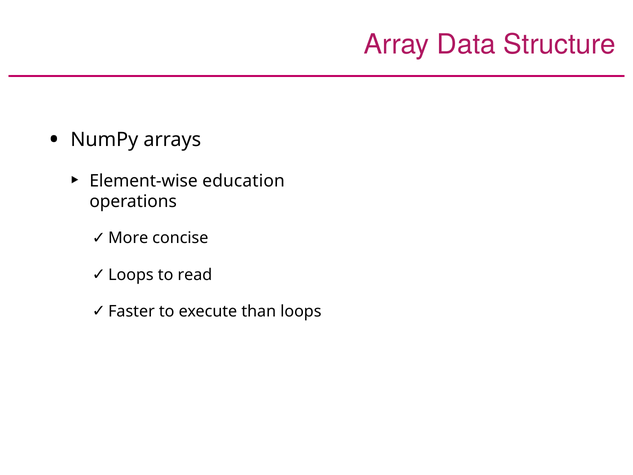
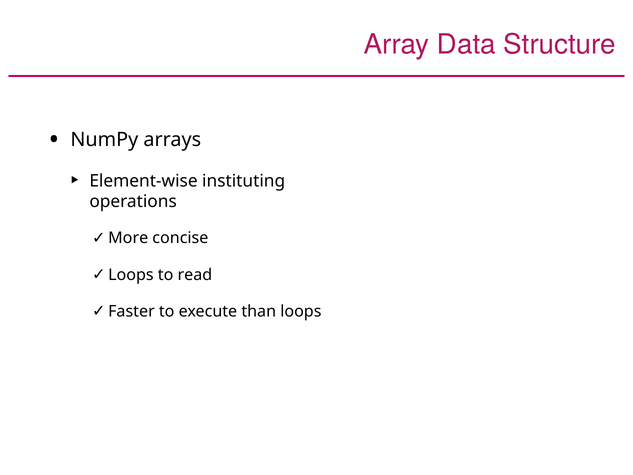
education: education -> instituting
